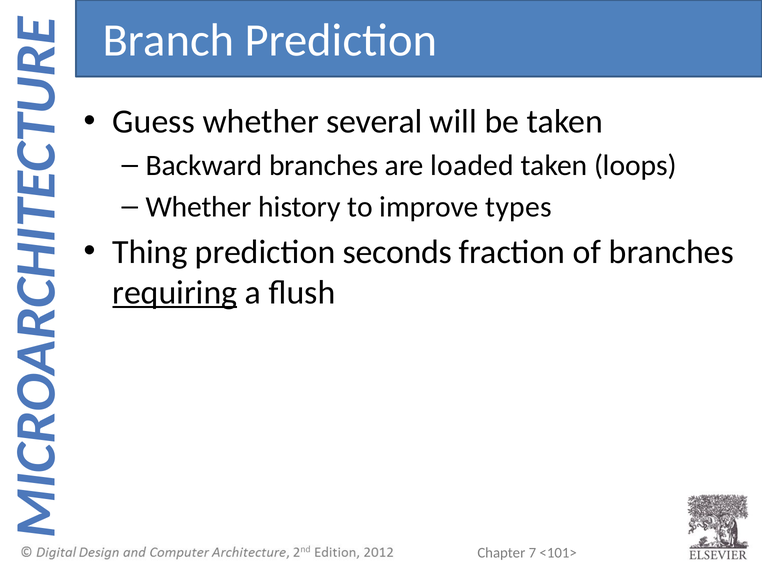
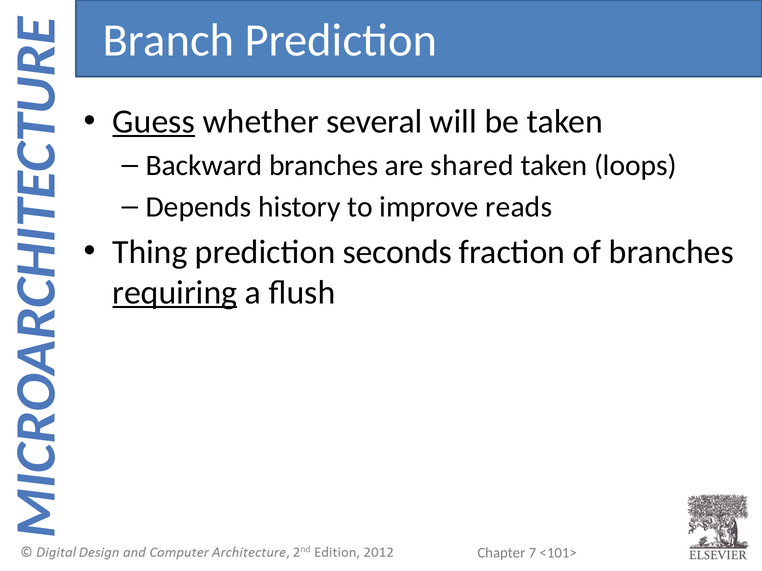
Guess underline: none -> present
loaded: loaded -> shared
Whether at (199, 207): Whether -> Depends
types: types -> reads
